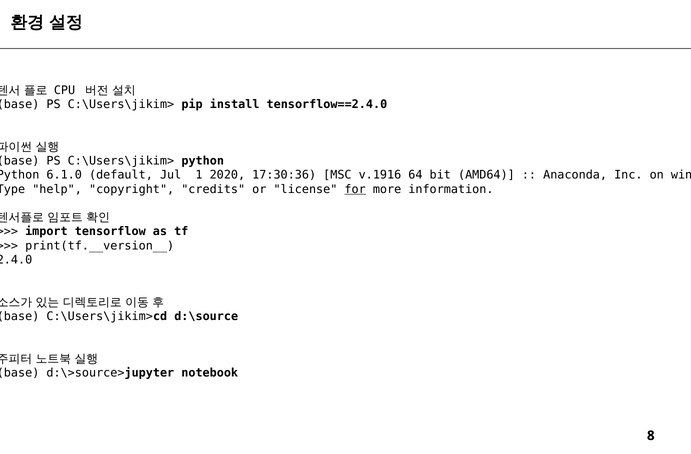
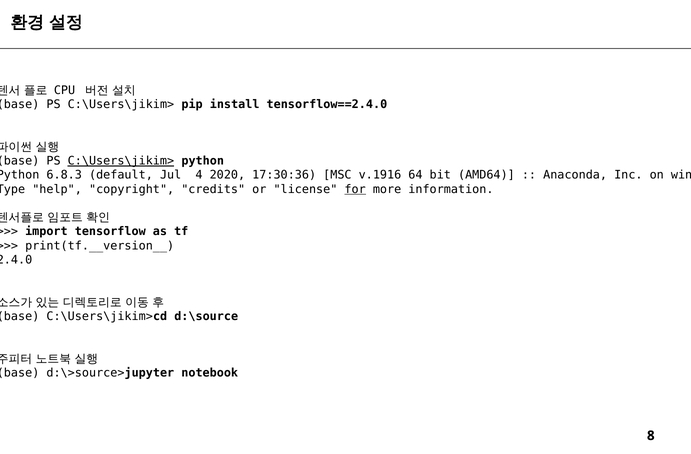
C:\Users\jikim> at (121, 161) underline: none -> present
6.1.0: 6.1.0 -> 6.8.3
1: 1 -> 4
